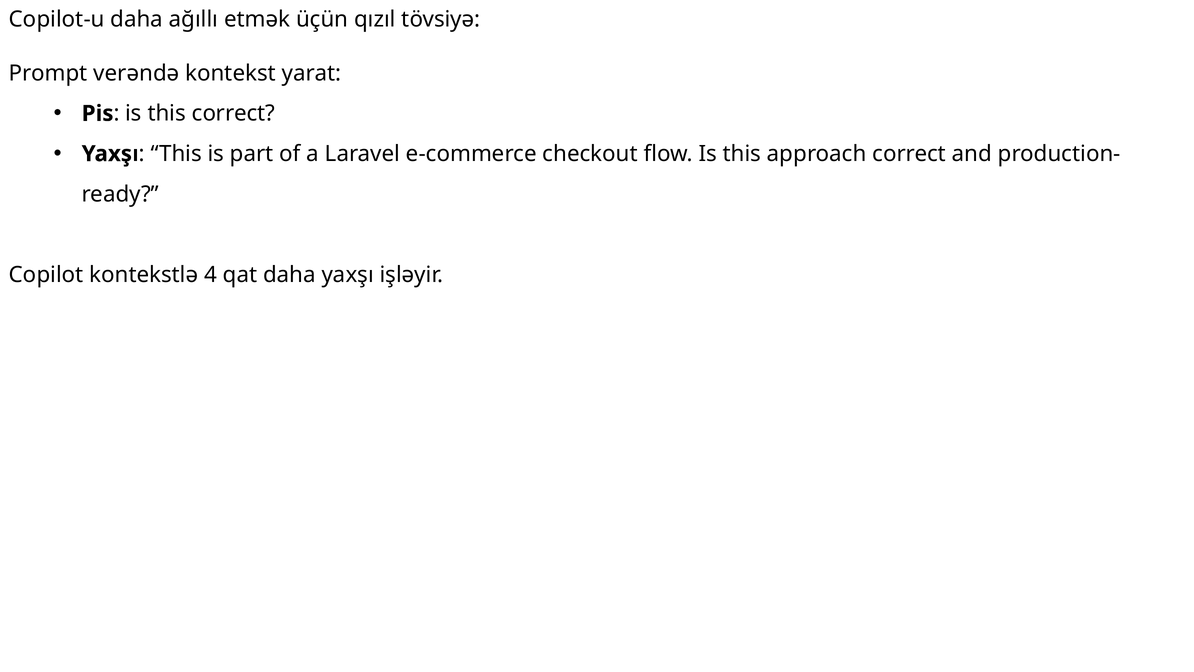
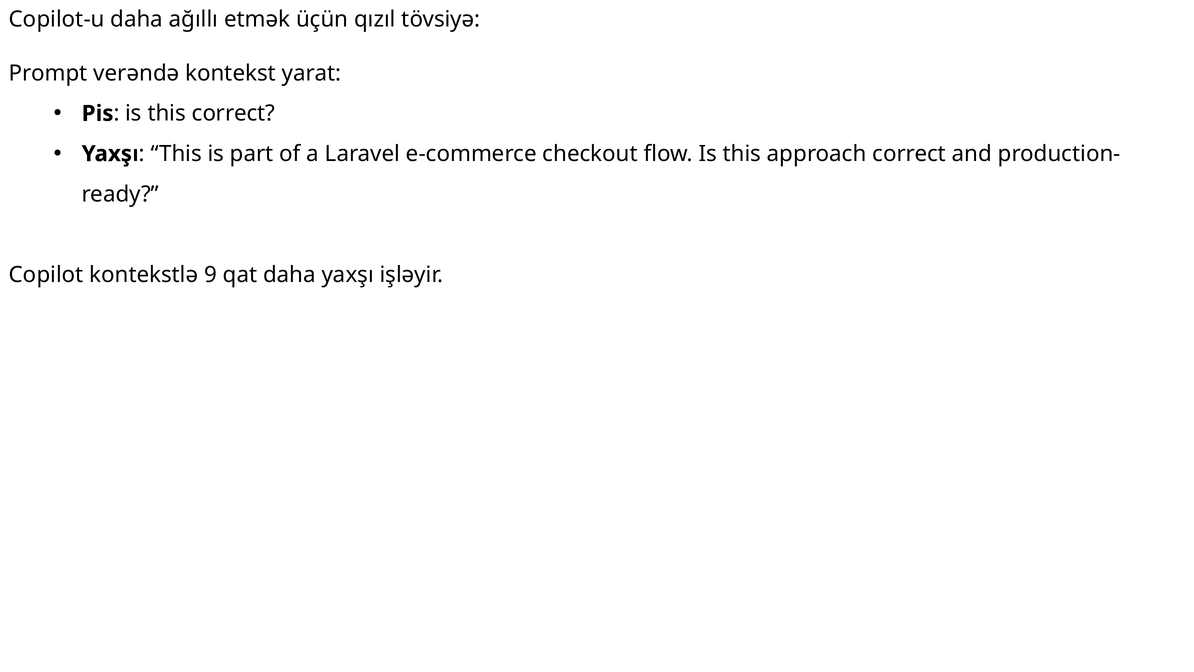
4: 4 -> 9
